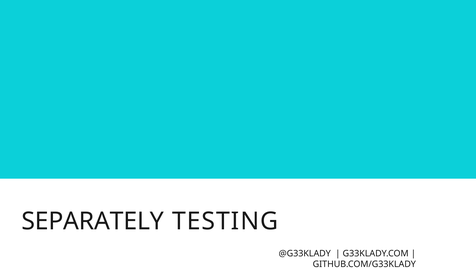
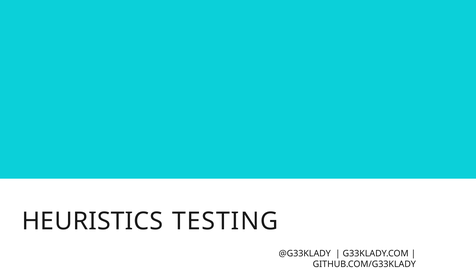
SEPARATELY: SEPARATELY -> HEURISTICS
